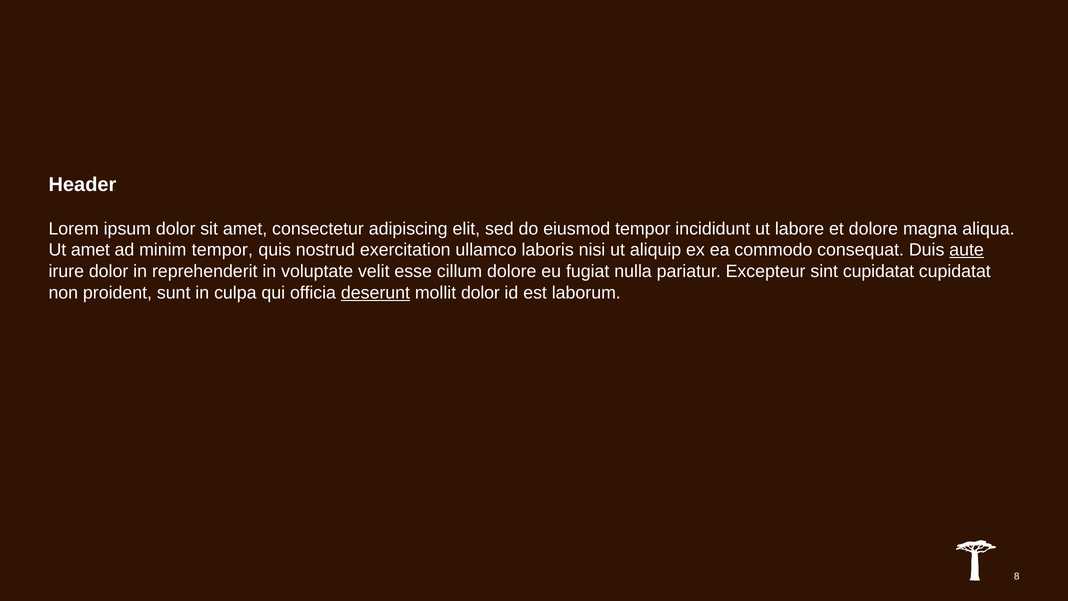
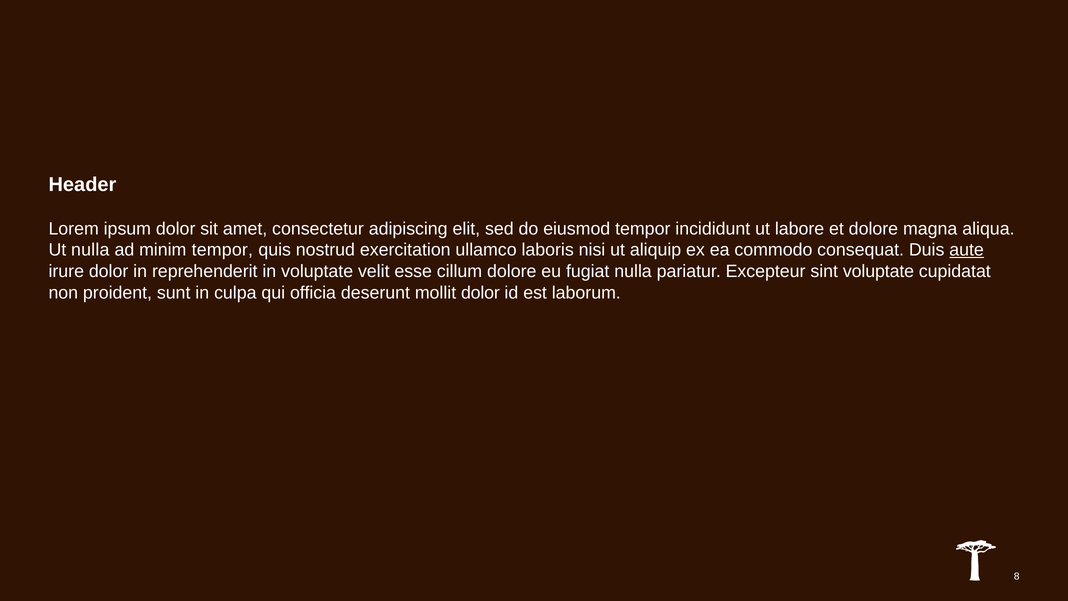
Ut amet: amet -> nulla
sint cupidatat: cupidatat -> voluptate
deserunt underline: present -> none
